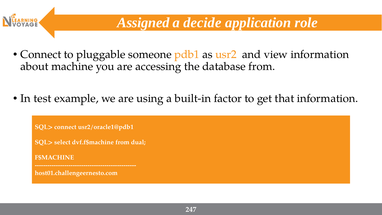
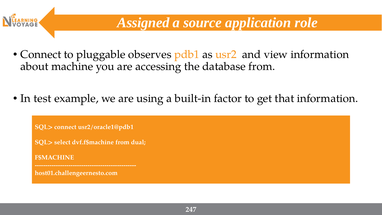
decide: decide -> source
someone: someone -> observes
